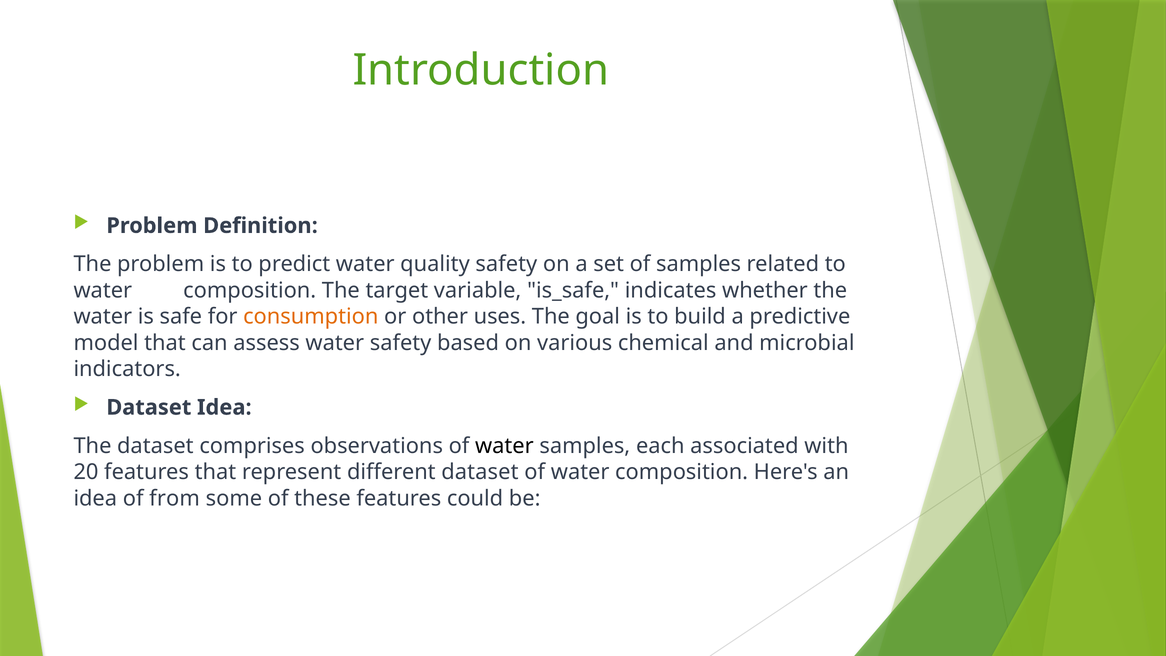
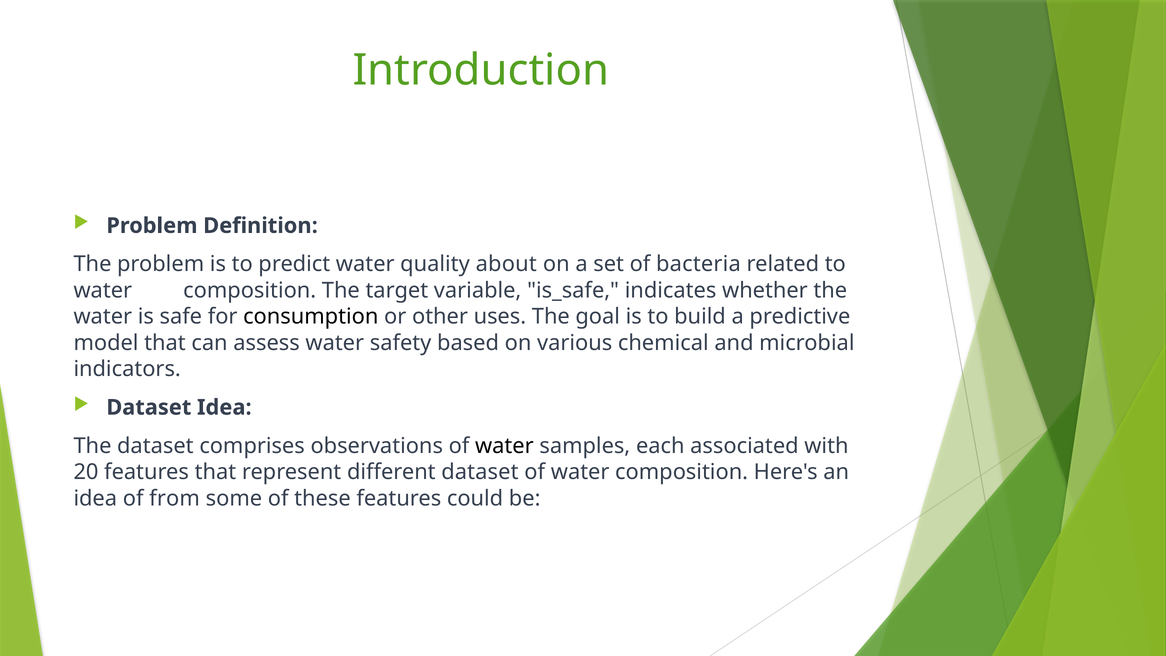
quality safety: safety -> about
of samples: samples -> bacteria
consumption colour: orange -> black
